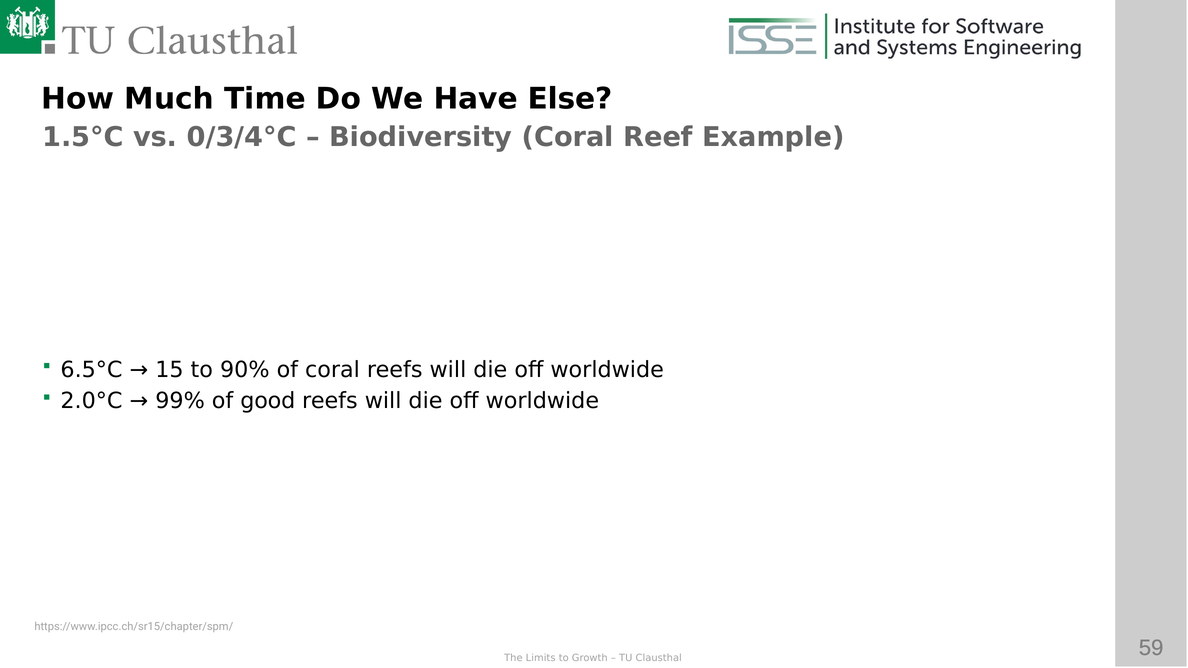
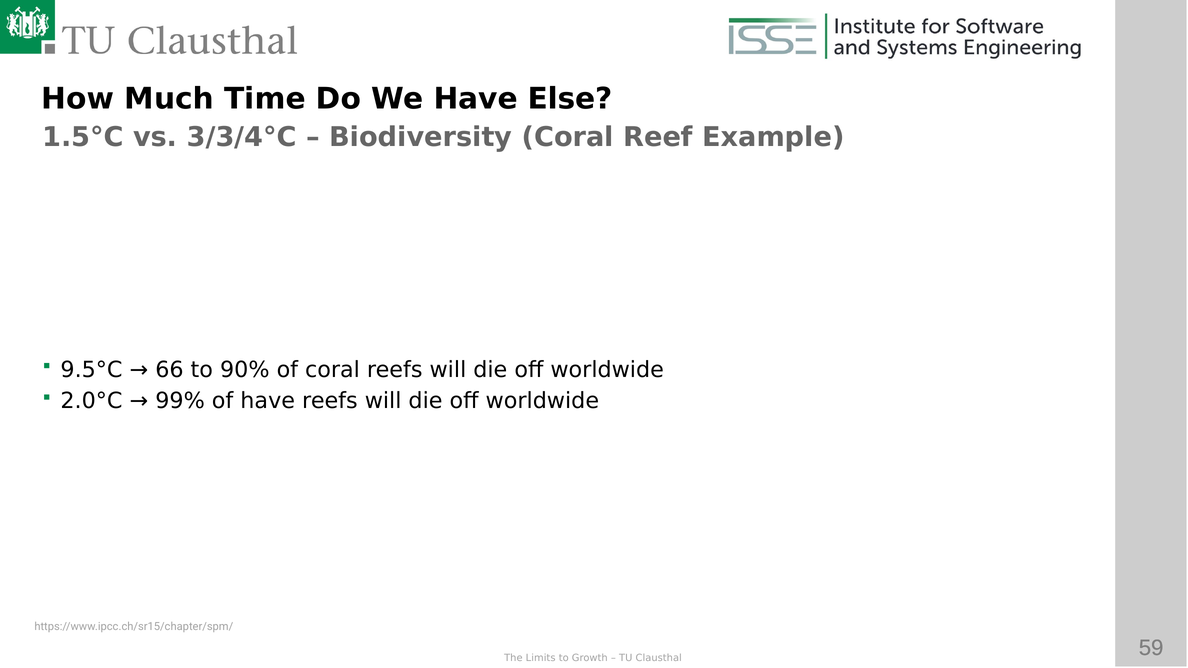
0/3/4°C: 0/3/4°C -> 3/3/4°C
6.5°C: 6.5°C -> 9.5°C
15: 15 -> 66
of good: good -> have
